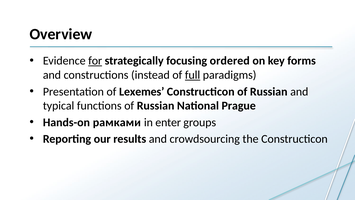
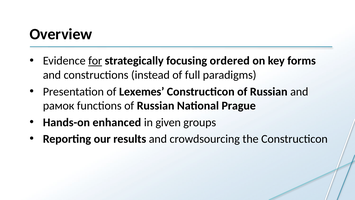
full underline: present -> none
typical: typical -> рамок
рамками: рамками -> enhanced
enter: enter -> given
